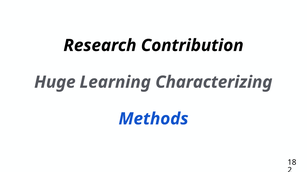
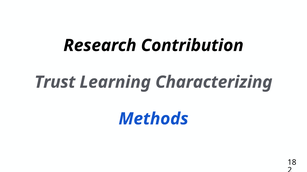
Huge: Huge -> Trust
